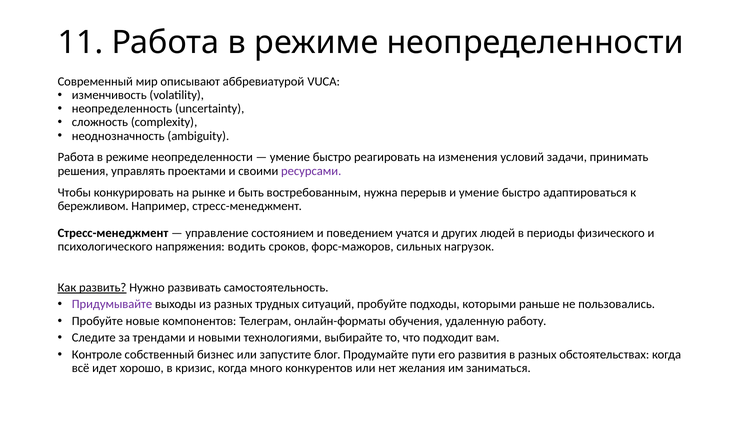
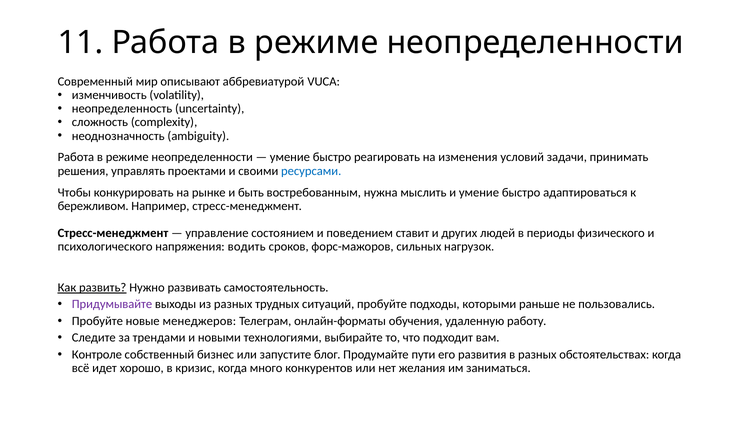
ресурсами colour: purple -> blue
перерыв: перерыв -> мыслить
учатся: учатся -> ставит
компонентов: компонентов -> менеджеров
